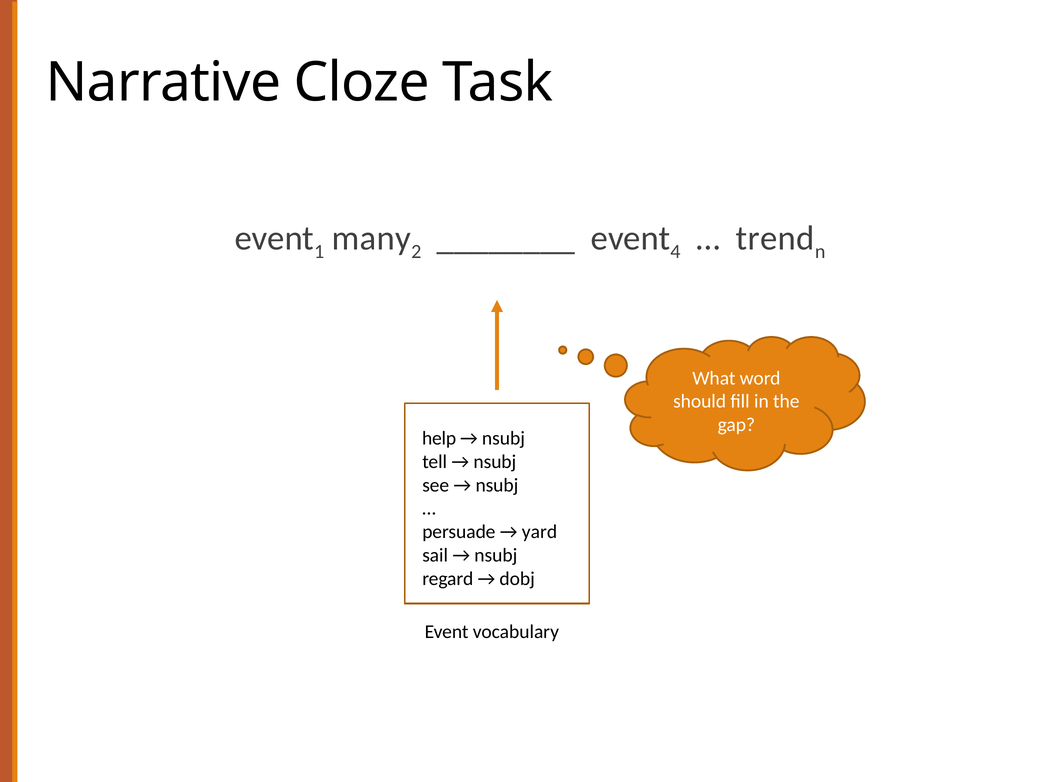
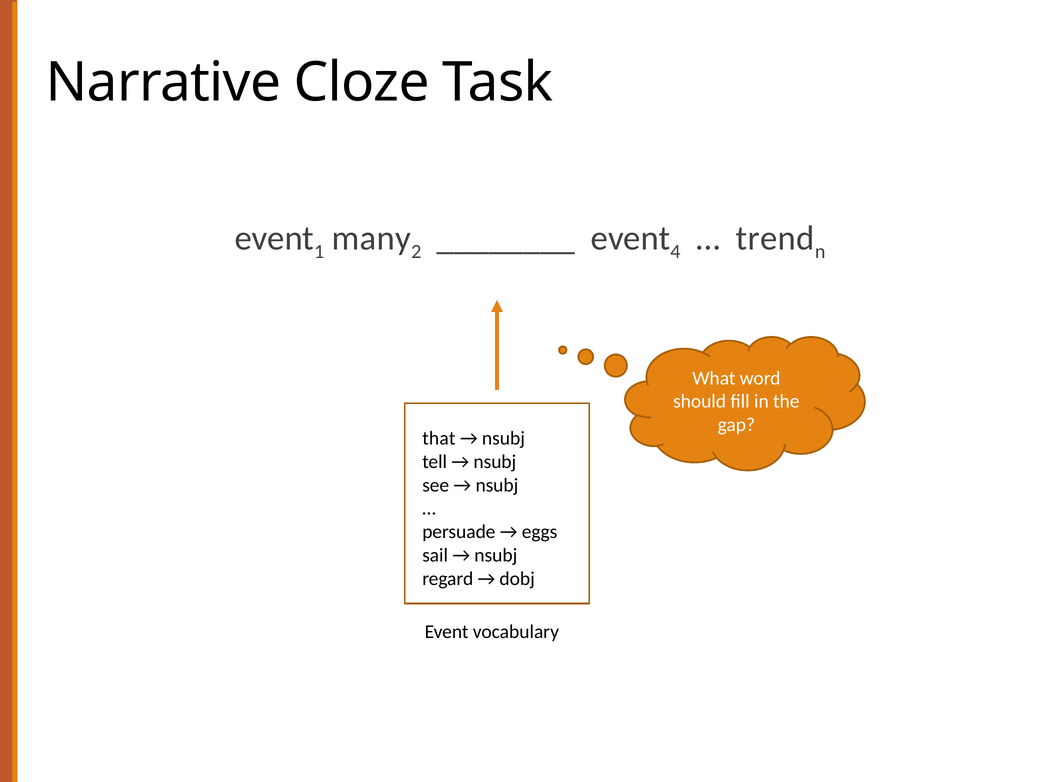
help: help -> that
yard: yard -> eggs
